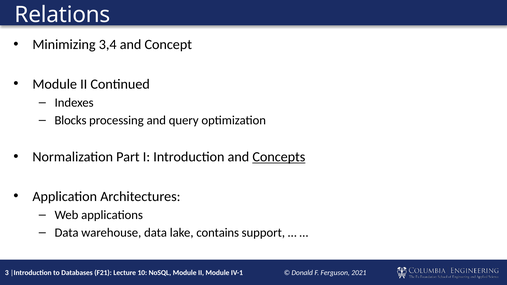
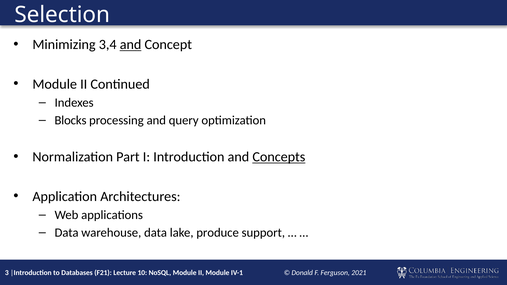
Relations: Relations -> Selection
and at (131, 45) underline: none -> present
contains: contains -> produce
